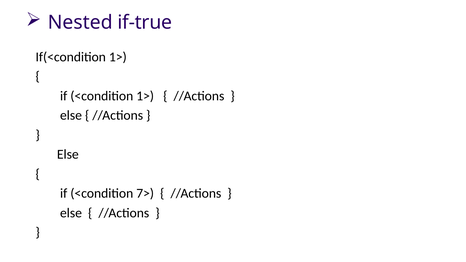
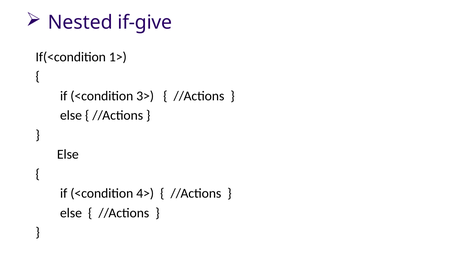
if-true: if-true -> if-give
<condition 1>: 1> -> 3>
7>: 7> -> 4>
